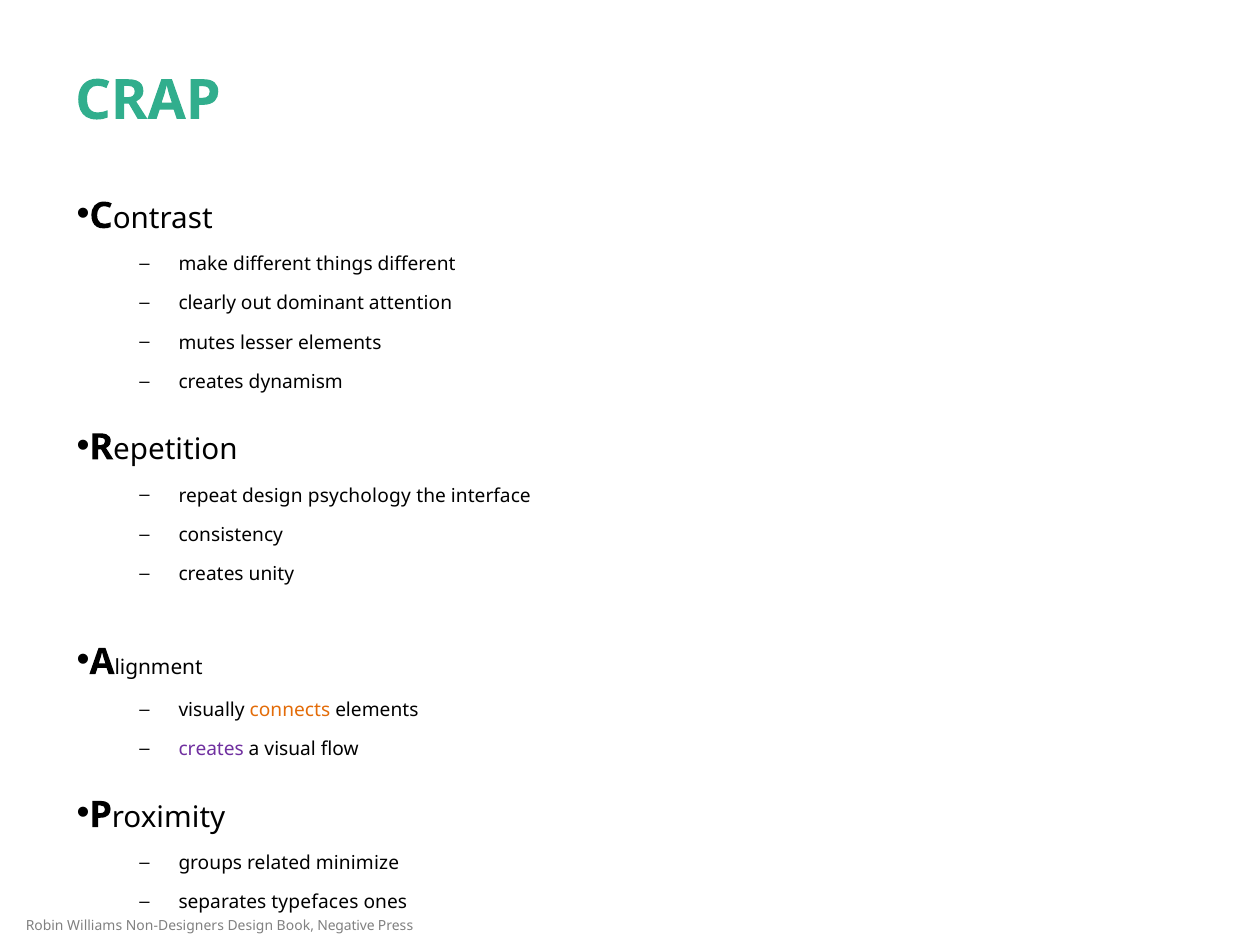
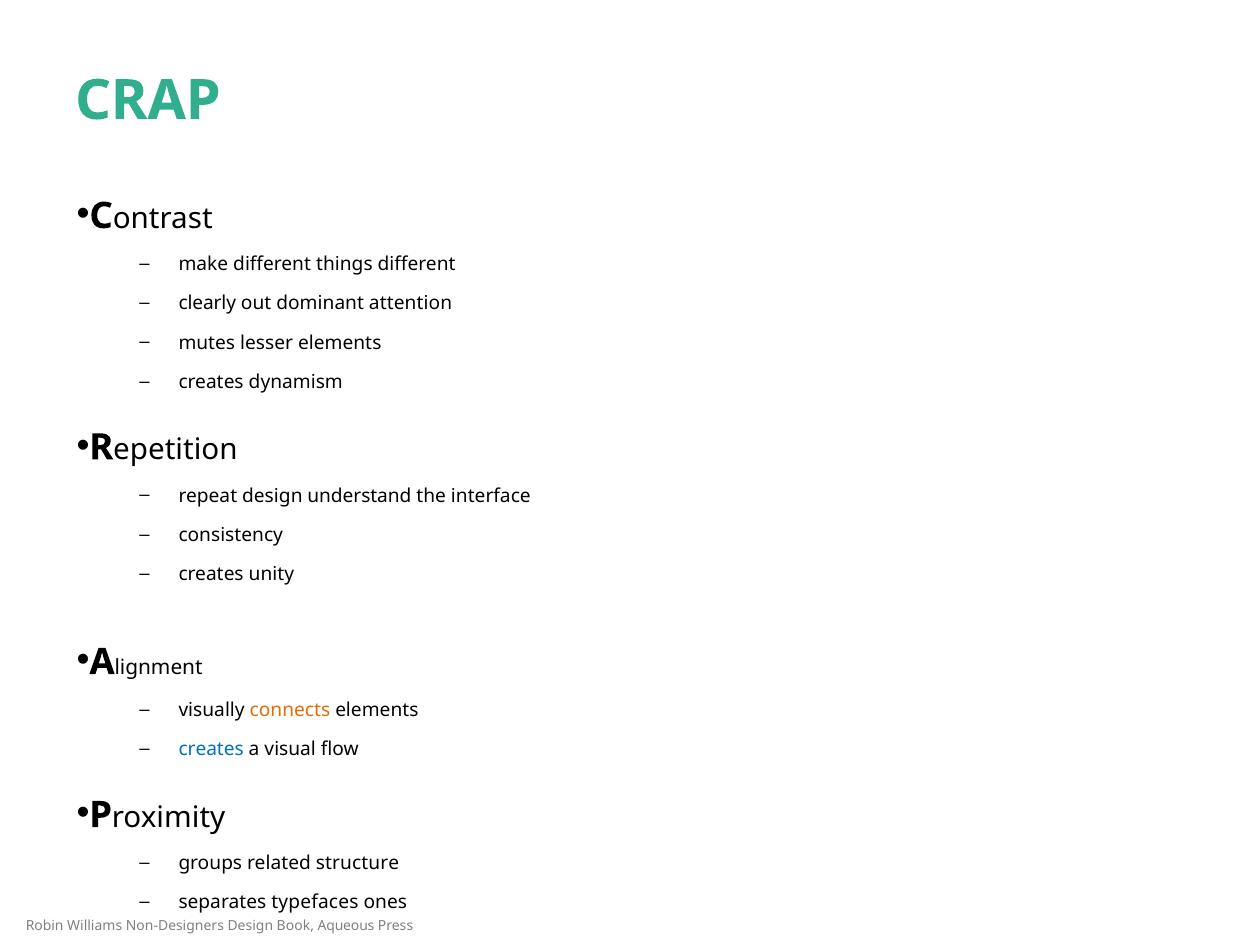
psychology: psychology -> understand
creates at (211, 749) colour: purple -> blue
minimize: minimize -> structure
Negative: Negative -> Aqueous
